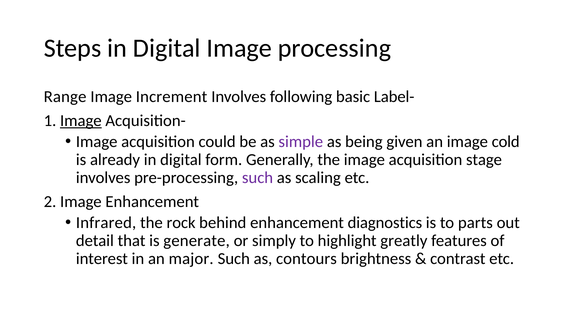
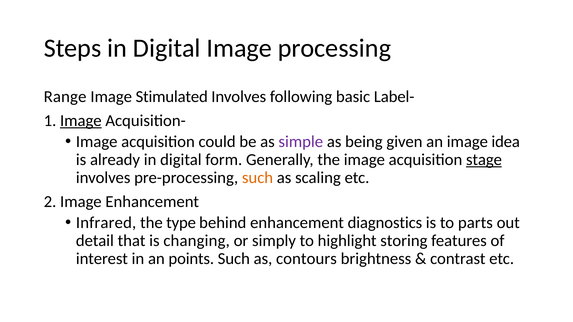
Increment: Increment -> Stimulated
cold: cold -> idea
stage underline: none -> present
such at (258, 178) colour: purple -> orange
rock: rock -> type
generate: generate -> changing
greatly: greatly -> storing
major: major -> points
